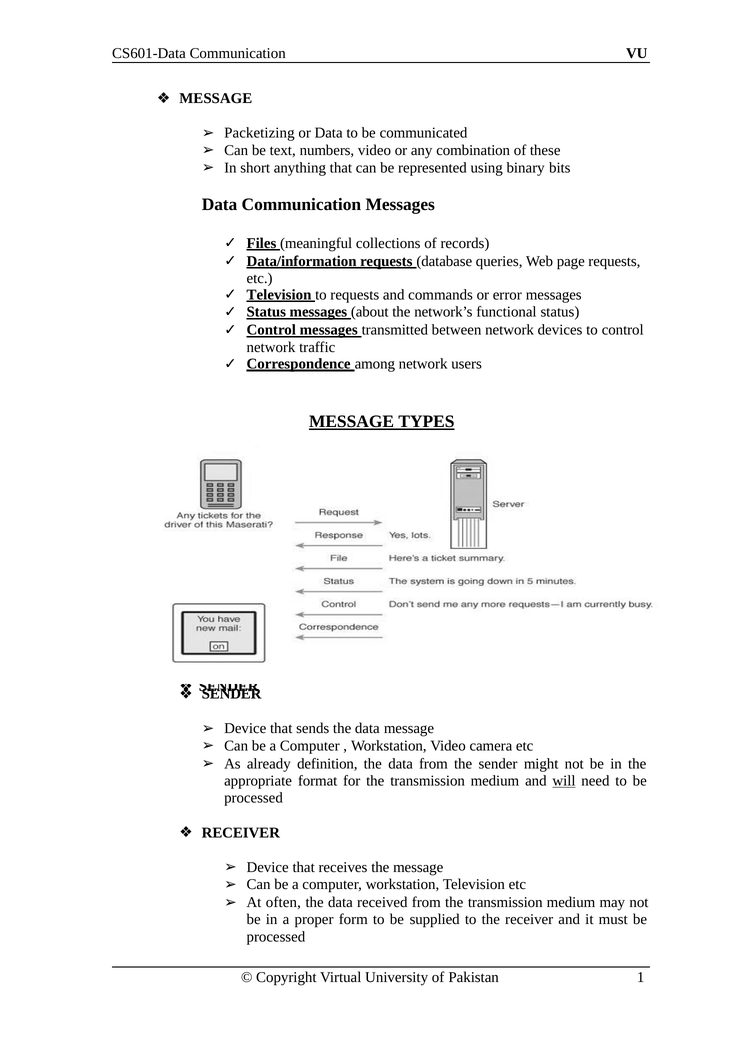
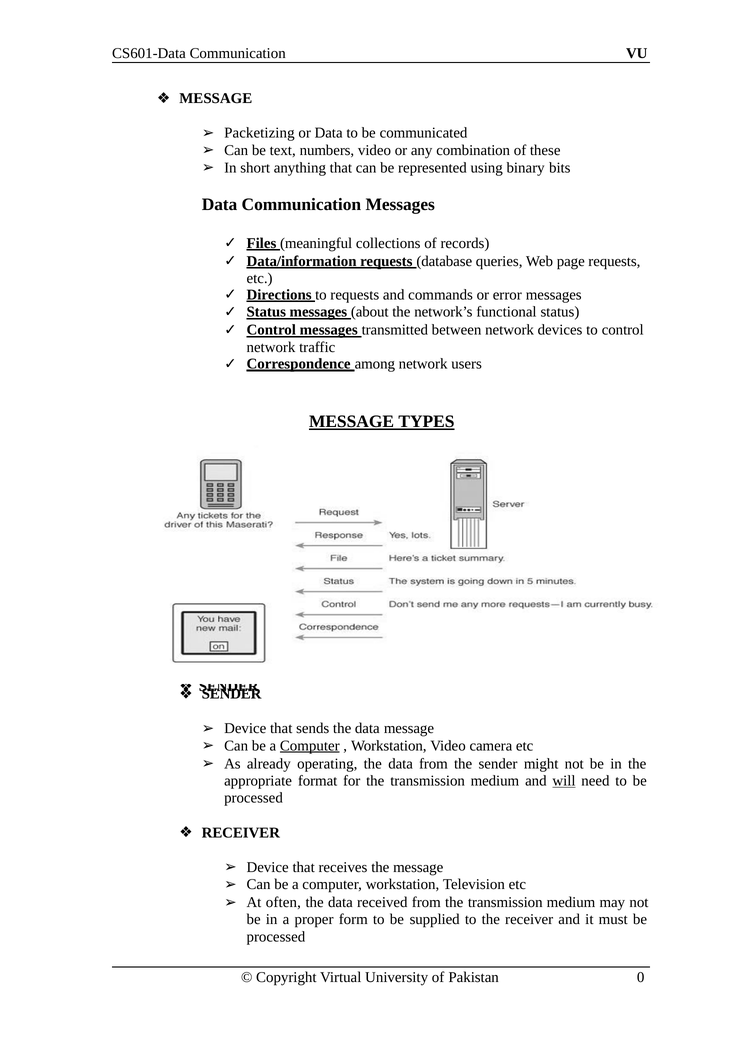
Television at (279, 295): Television -> Directions
Computer at (310, 746) underline: none -> present
definition: definition -> operating
1: 1 -> 0
